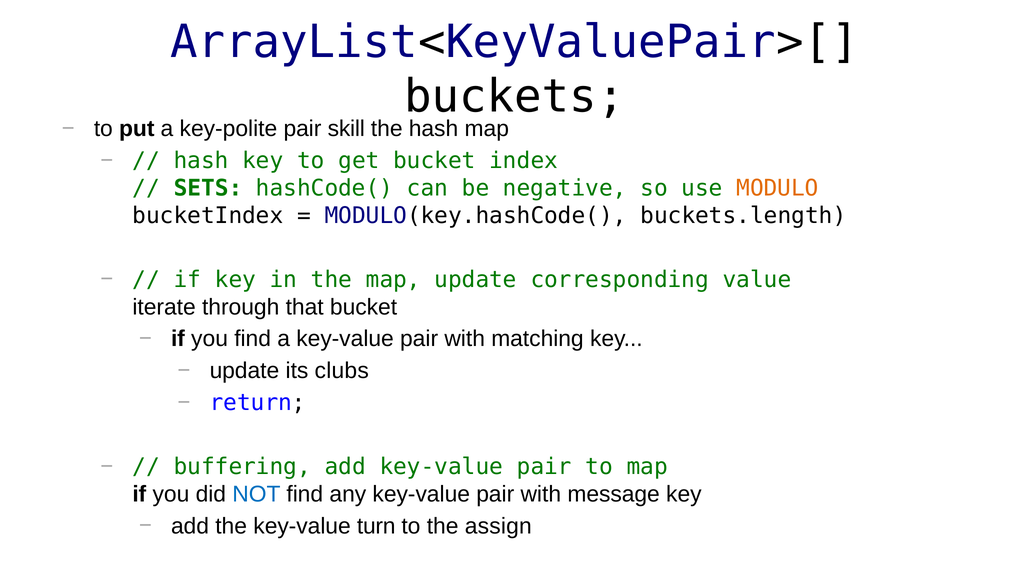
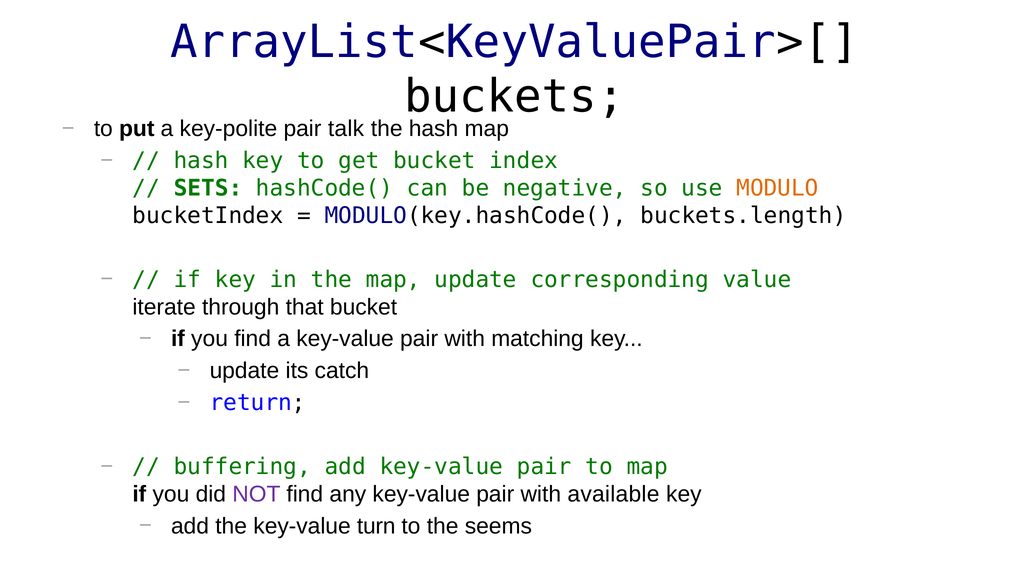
skill: skill -> talk
clubs: clubs -> catch
NOT colour: blue -> purple
message: message -> available
assign: assign -> seems
